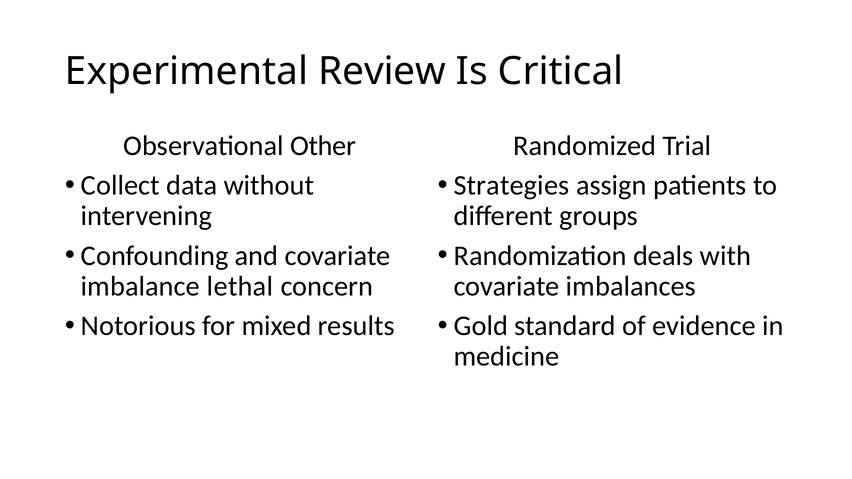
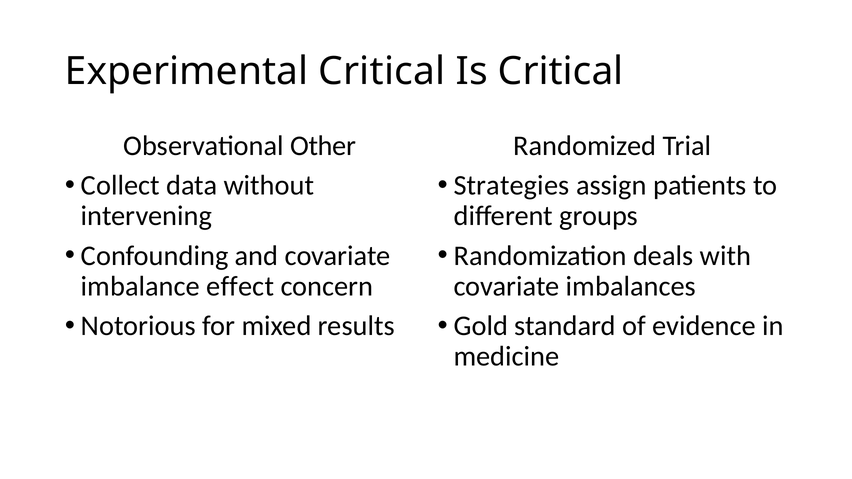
Experimental Review: Review -> Critical
lethal: lethal -> effect
